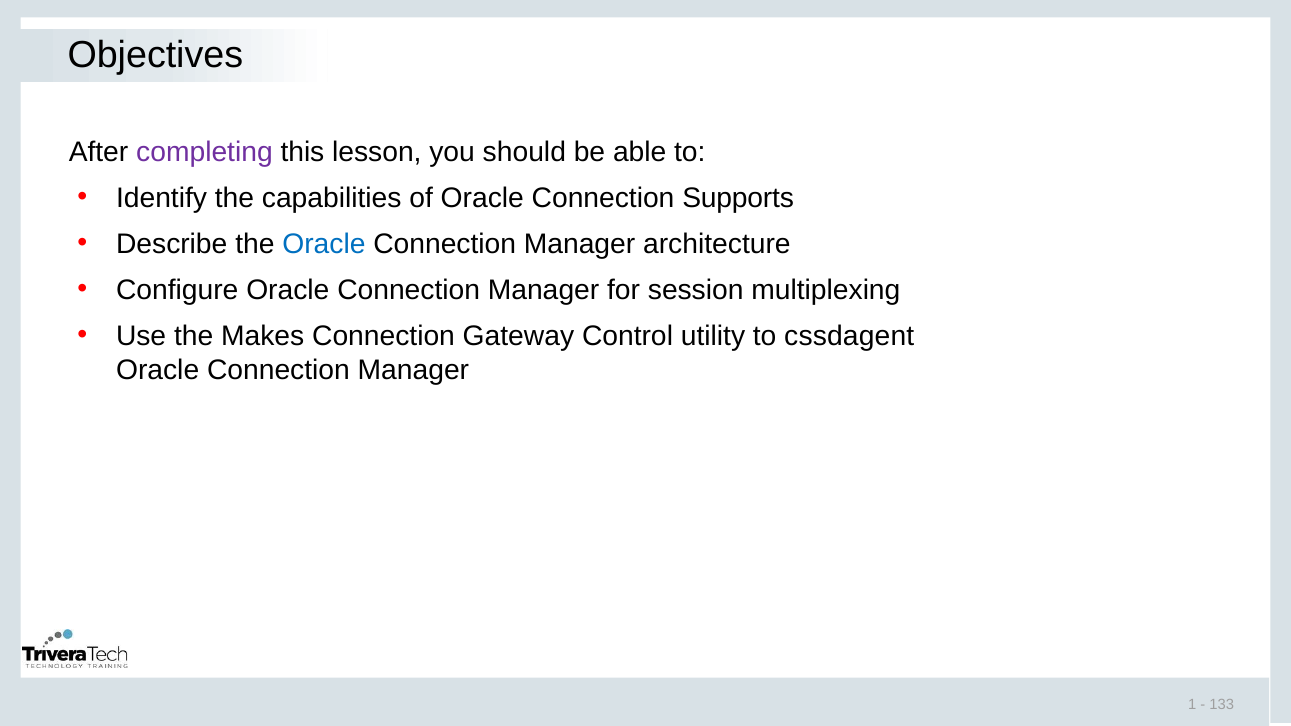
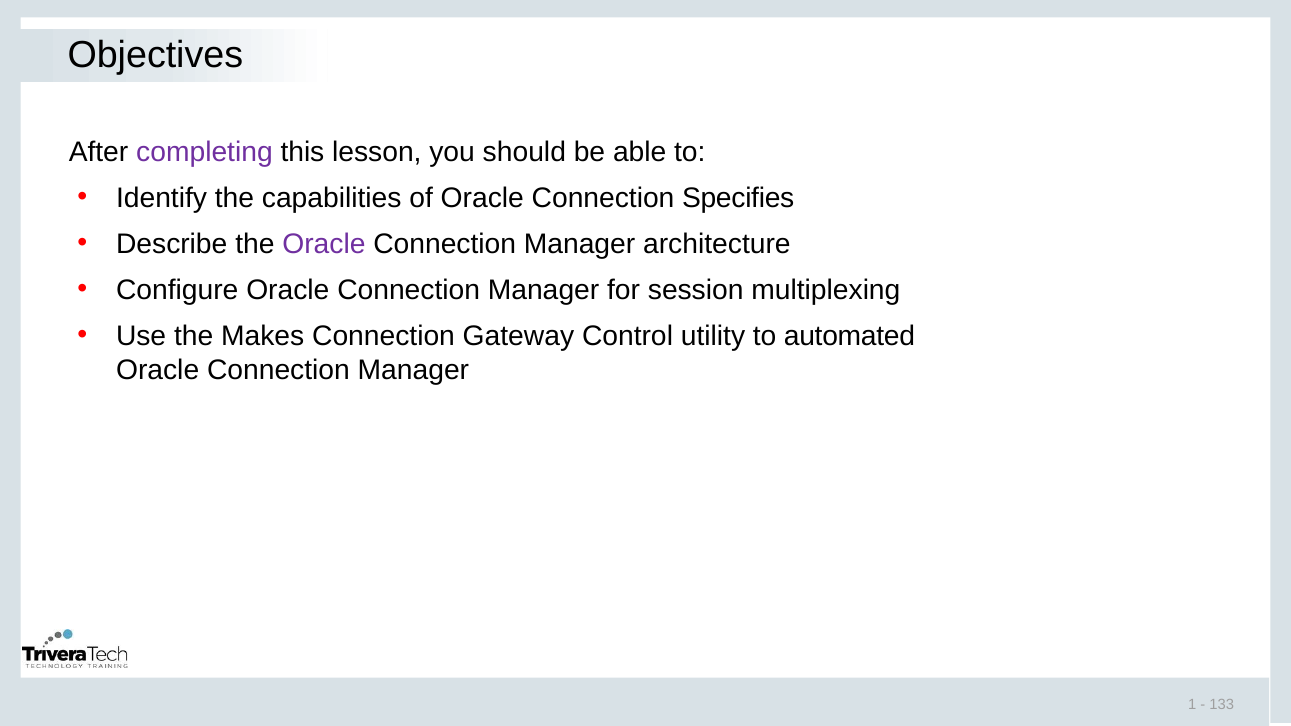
Supports: Supports -> Specifies
Oracle at (324, 244) colour: blue -> purple
cssdagent: cssdagent -> automated
